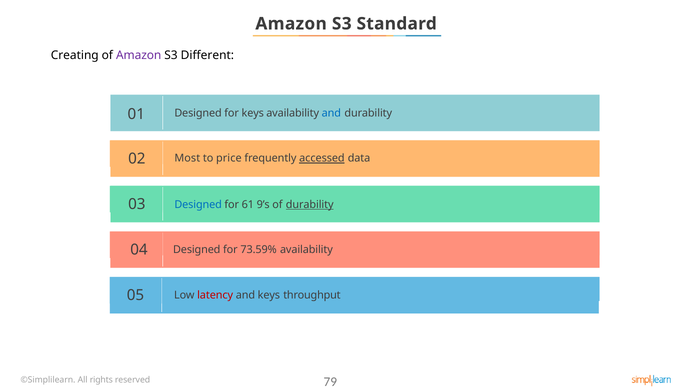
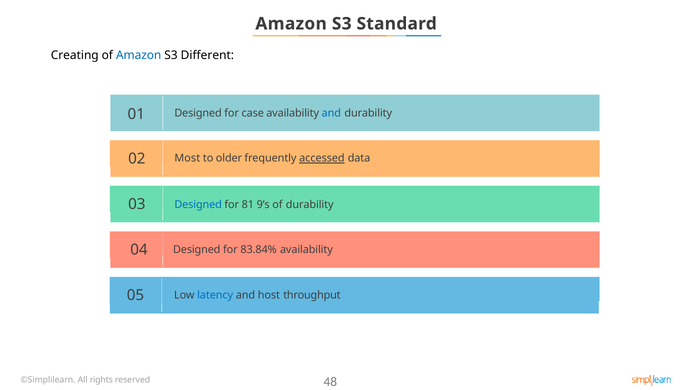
Amazon at (139, 56) colour: purple -> blue
for keys: keys -> case
price: price -> older
61: 61 -> 81
durability at (310, 205) underline: present -> none
73.59%: 73.59% -> 83.84%
latency colour: red -> blue
and keys: keys -> host
79: 79 -> 48
